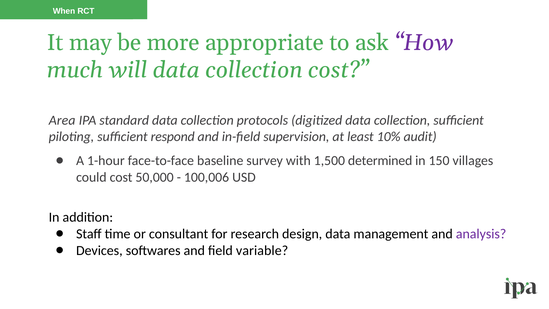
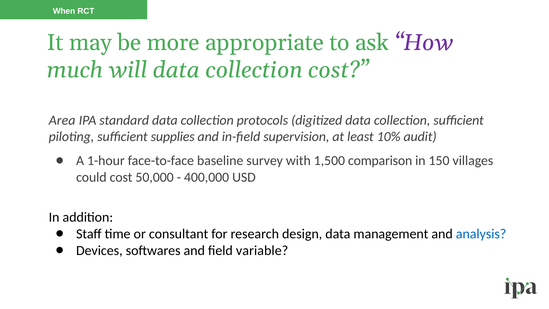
respond: respond -> supplies
determined: determined -> comparison
100,006: 100,006 -> 400,000
analysis colour: purple -> blue
